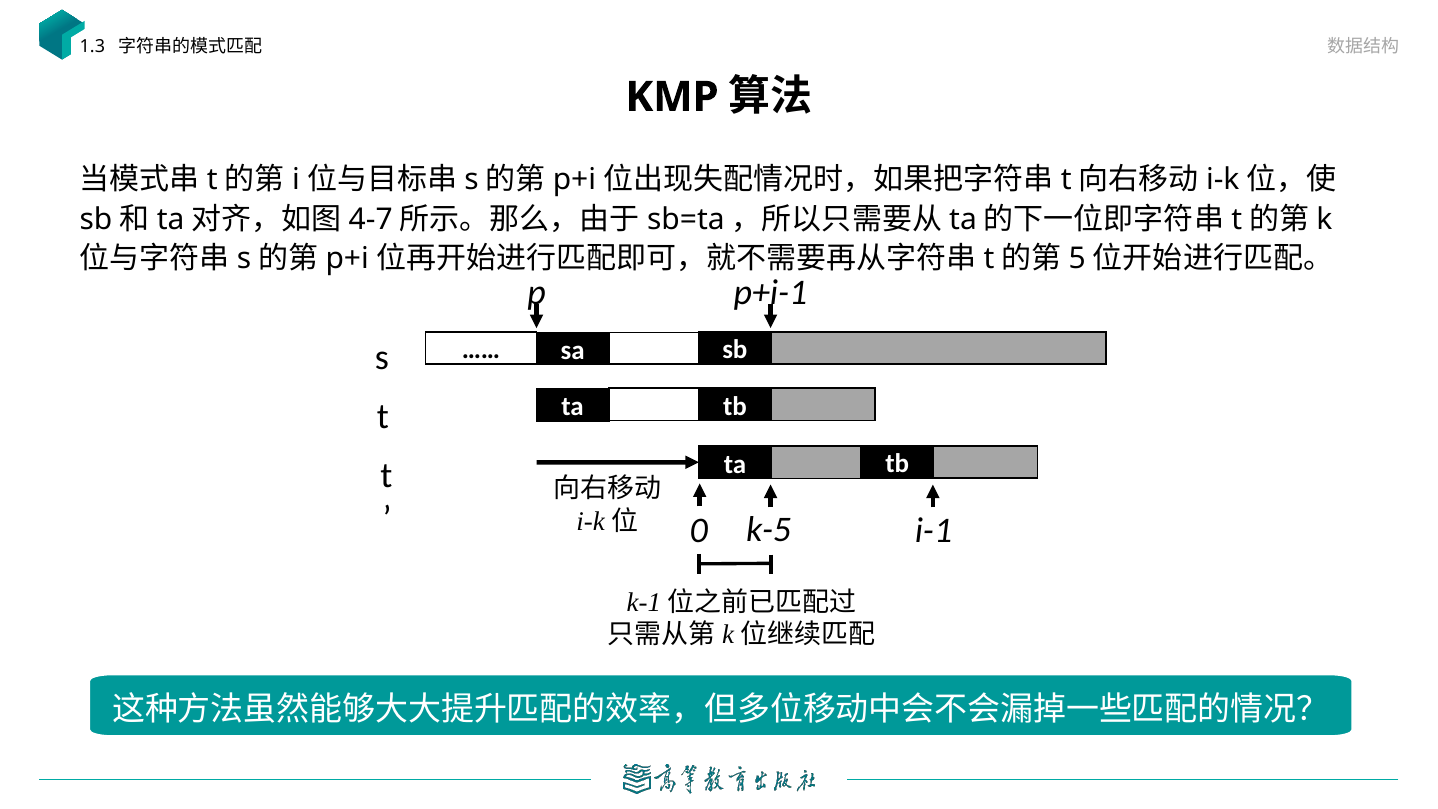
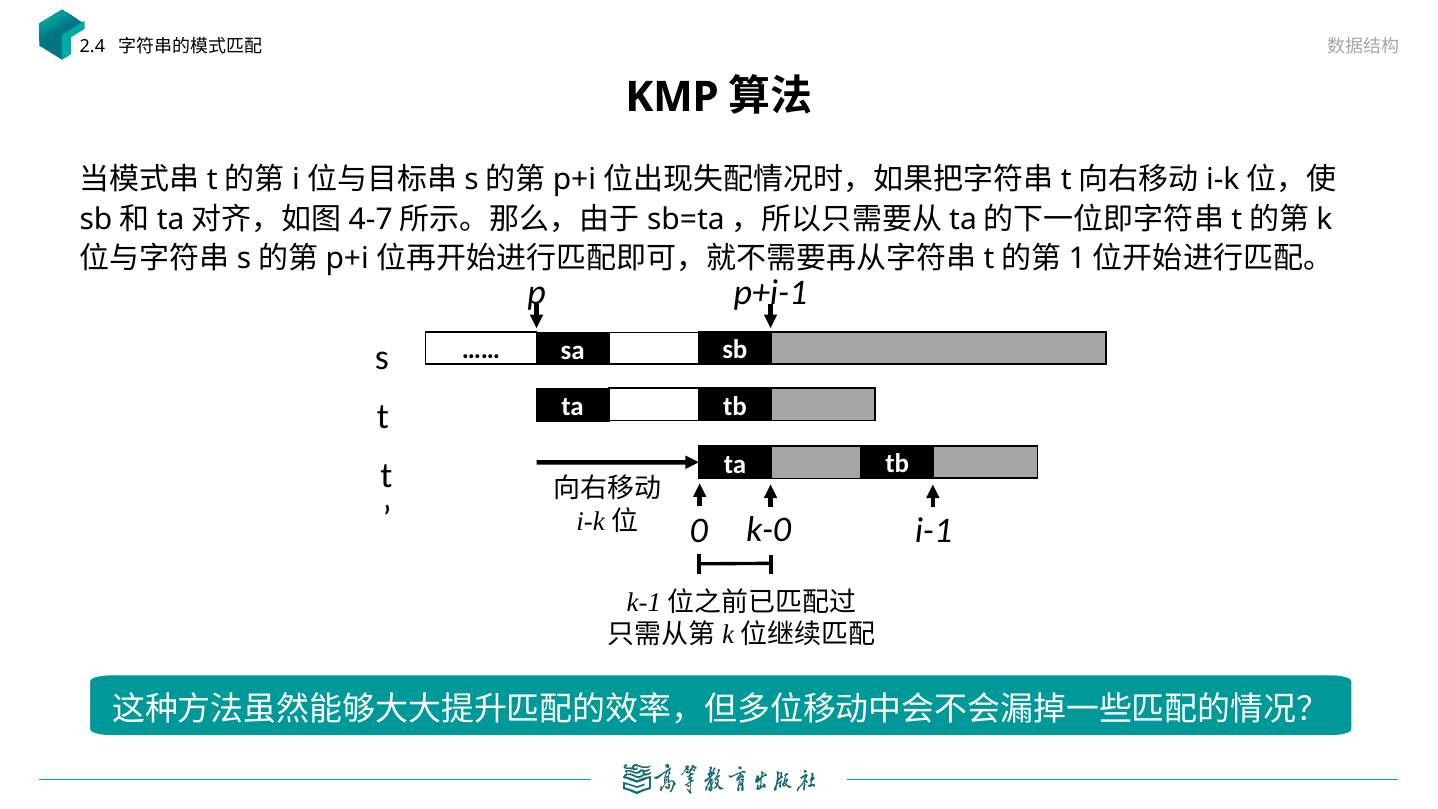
1.3: 1.3 -> 2.4
5: 5 -> 1
k-5: k-5 -> k-0
